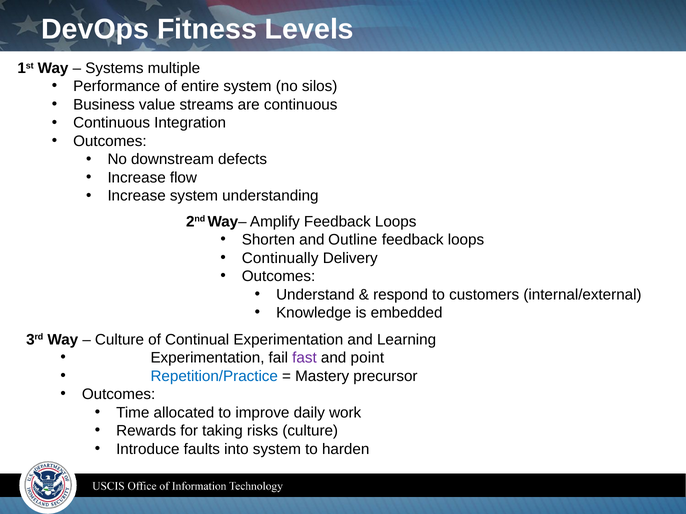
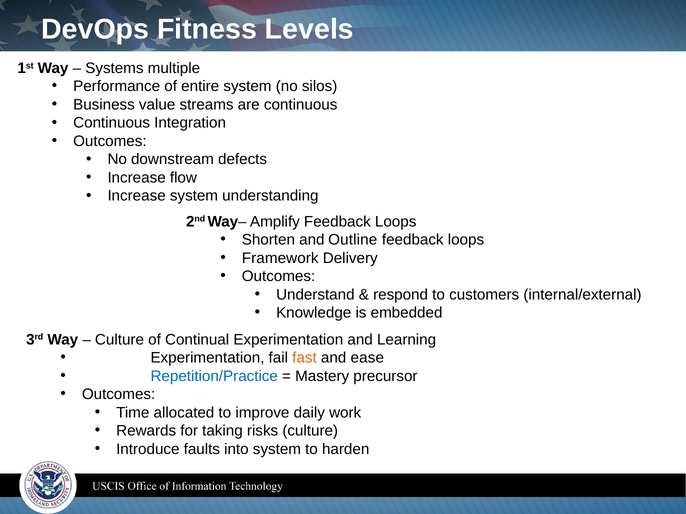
Continually: Continually -> Framework
fast colour: purple -> orange
point: point -> ease
